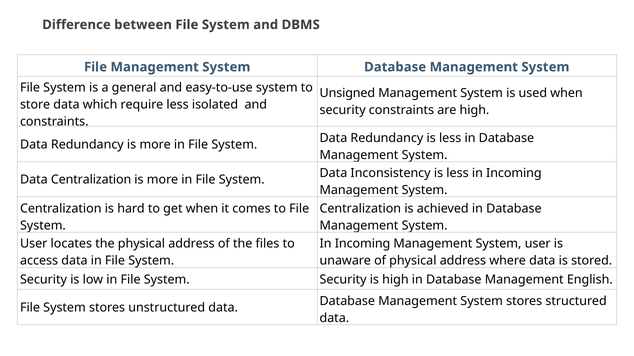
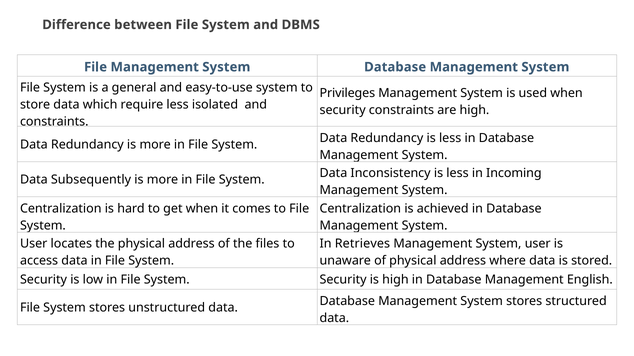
Unsigned: Unsigned -> Privileges
Data Centralization: Centralization -> Subsequently
Incoming at (363, 244): Incoming -> Retrieves
